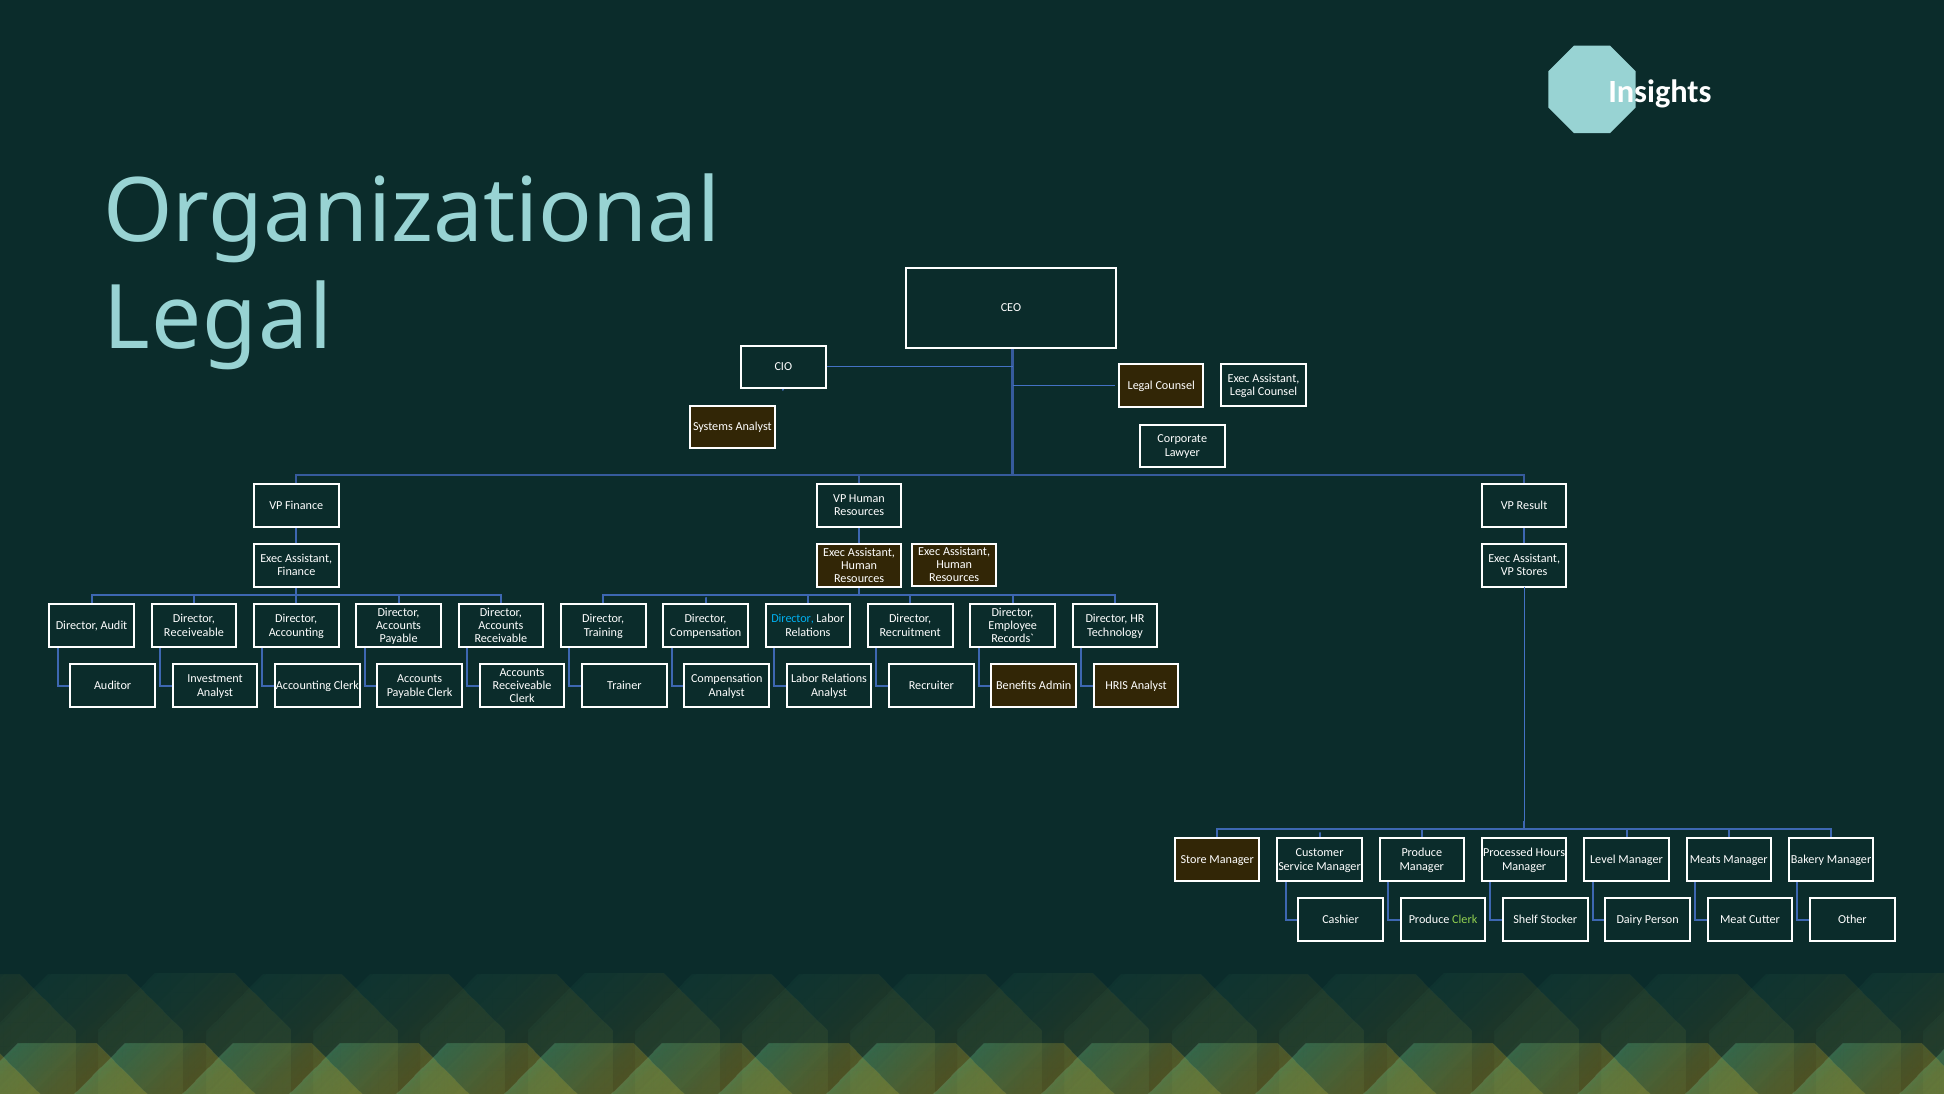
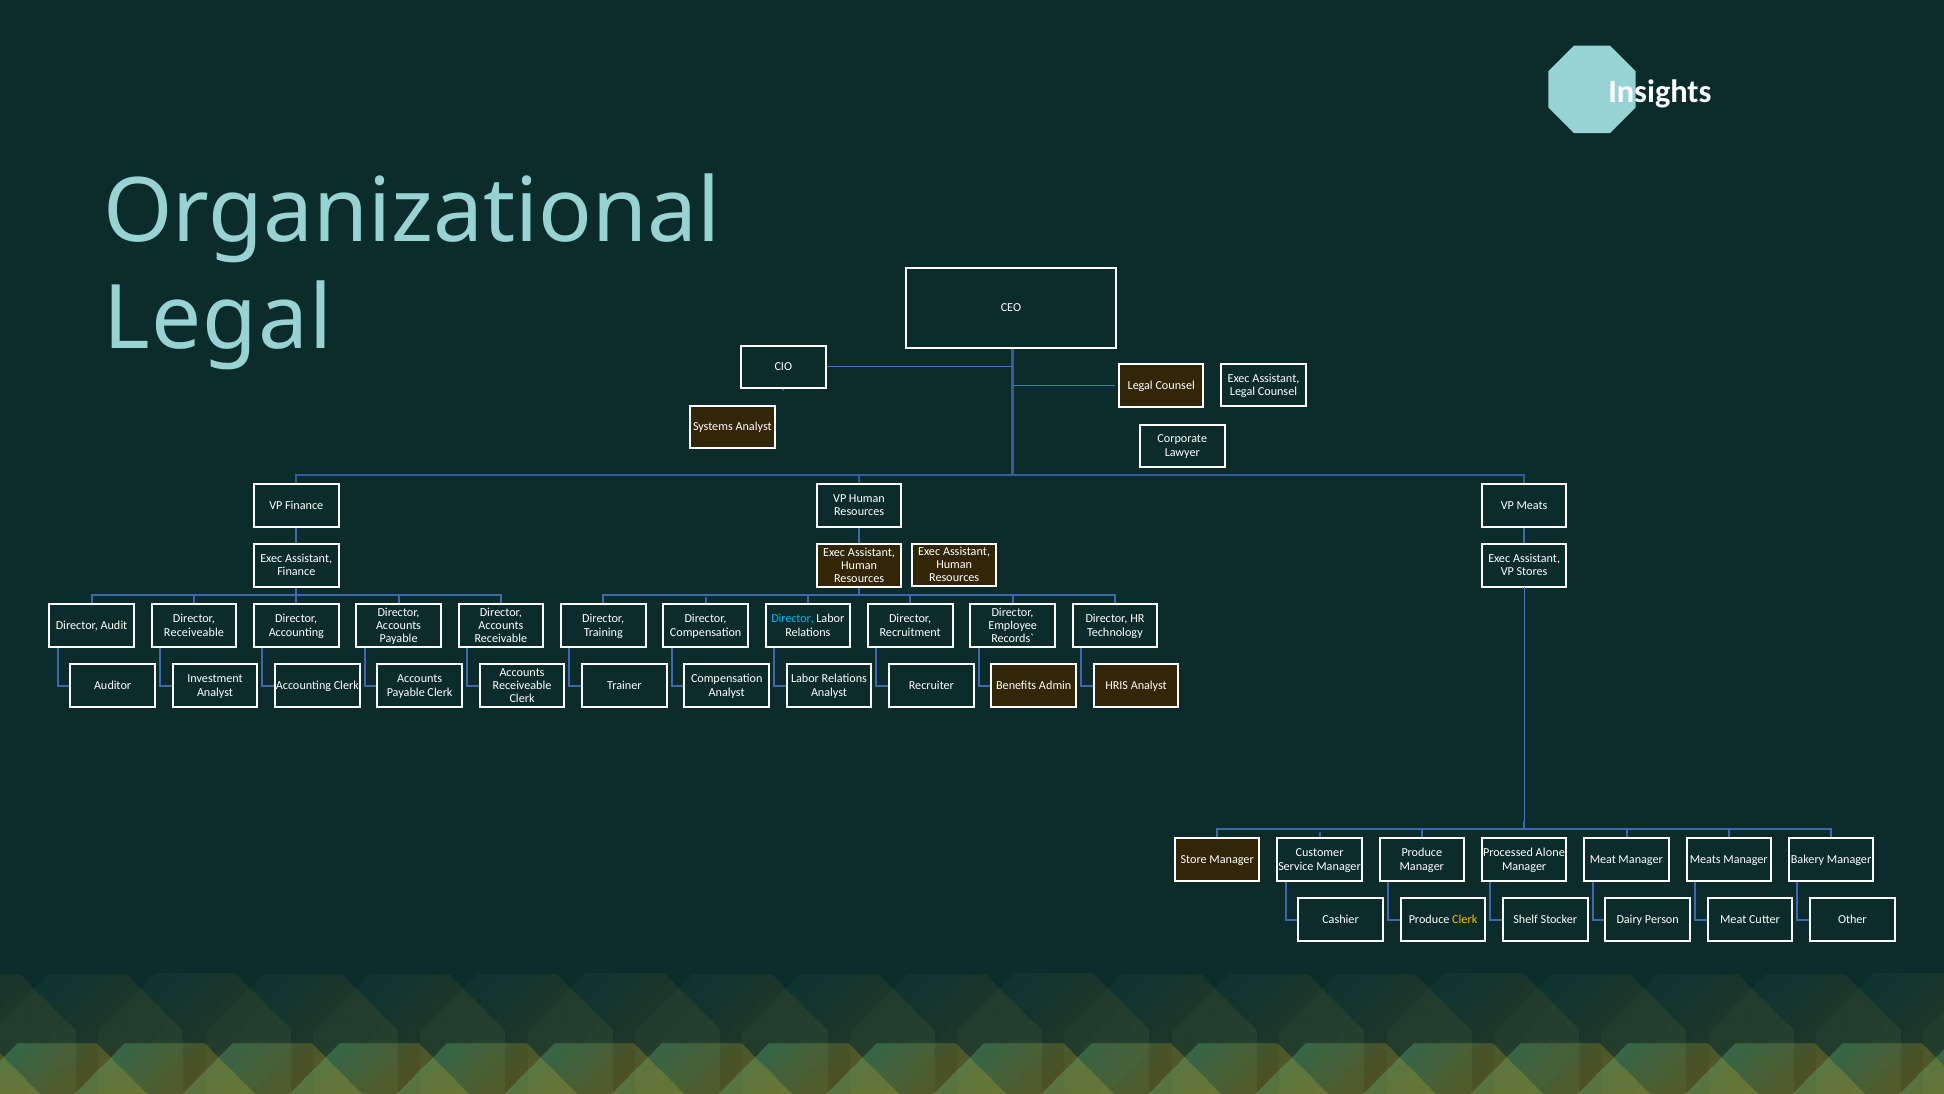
VP Result: Result -> Meats
Hours: Hours -> Alone
Level at (1603, 859): Level -> Meat
Clerk at (1465, 919) colour: light green -> yellow
